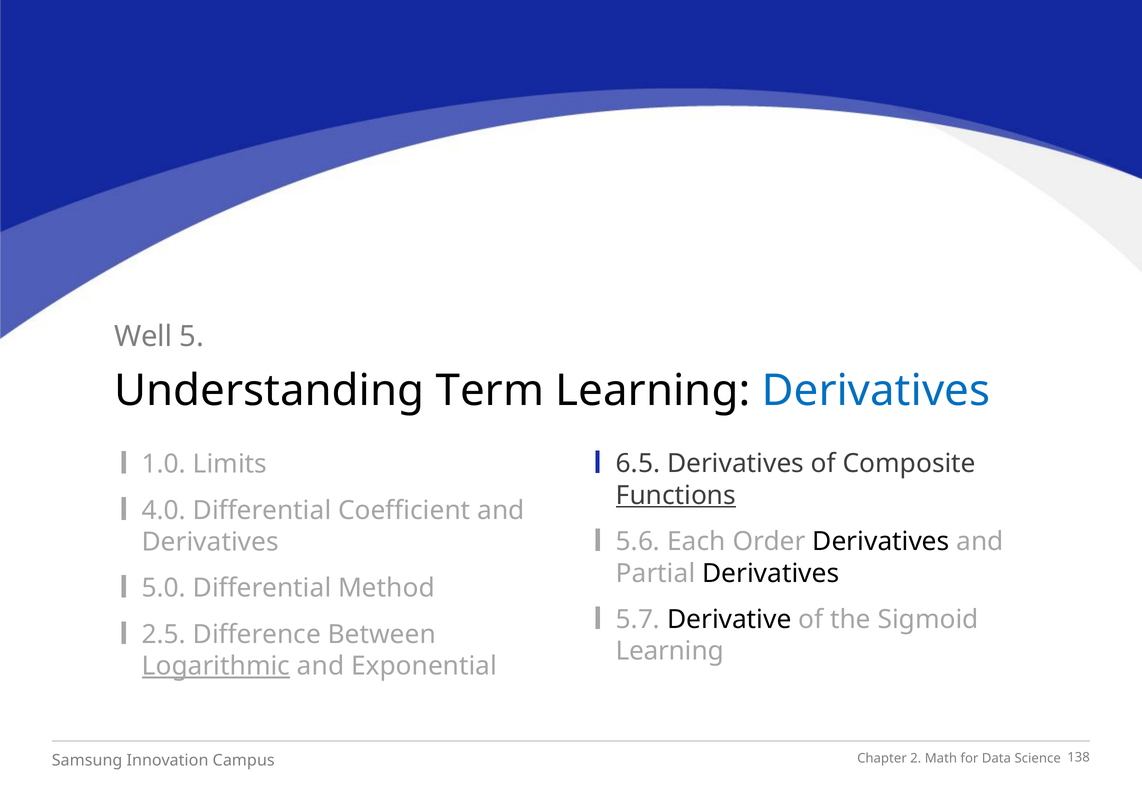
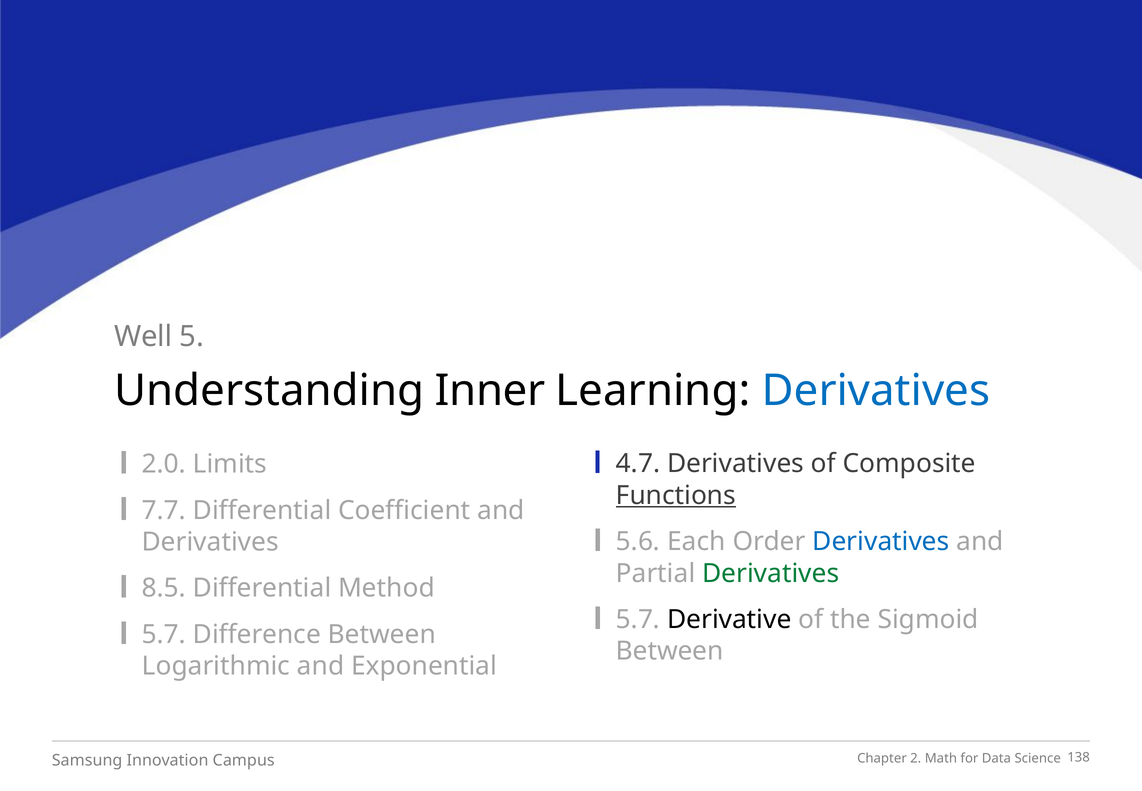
Term: Term -> Inner
6.5: 6.5 -> 4.7
1.0: 1.0 -> 2.0
4.0: 4.0 -> 7.7
Derivatives at (881, 542) colour: black -> blue
Derivatives at (771, 573) colour: black -> green
5.0: 5.0 -> 8.5
2.5 at (164, 634): 2.5 -> 5.7
Learning at (670, 651): Learning -> Between
Logarithmic underline: present -> none
